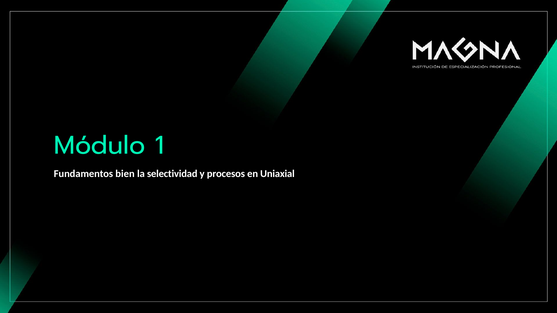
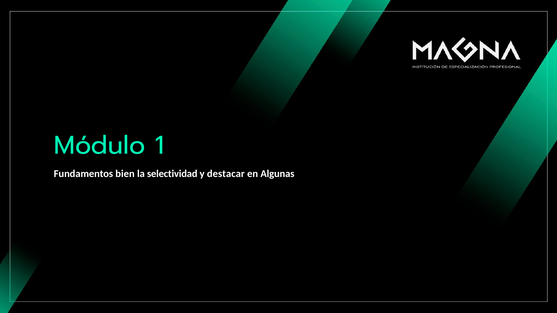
procesos: procesos -> destacar
Uniaxial: Uniaxial -> Algunas
